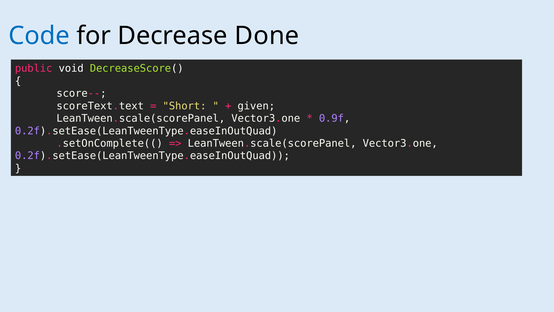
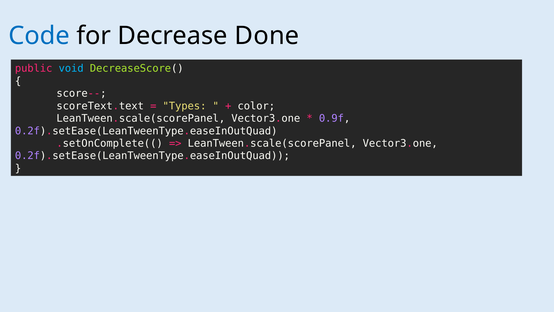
void colour: white -> light blue
Short: Short -> Types
given: given -> color
